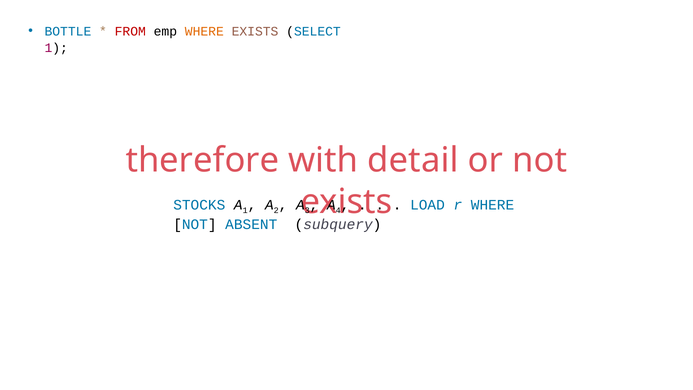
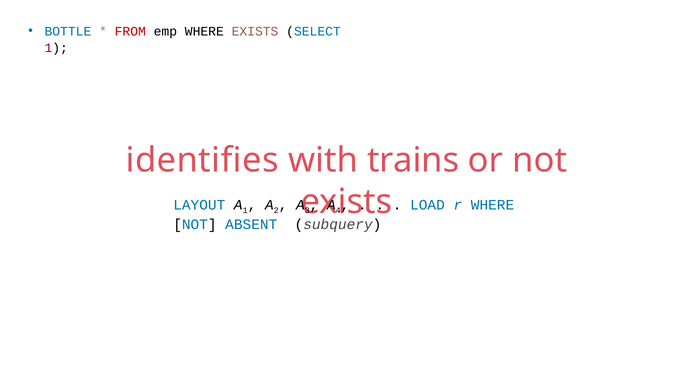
WHERE at (204, 31) colour: orange -> black
therefore: therefore -> identifies
detail: detail -> trains
STOCKS: STOCKS -> LAYOUT
